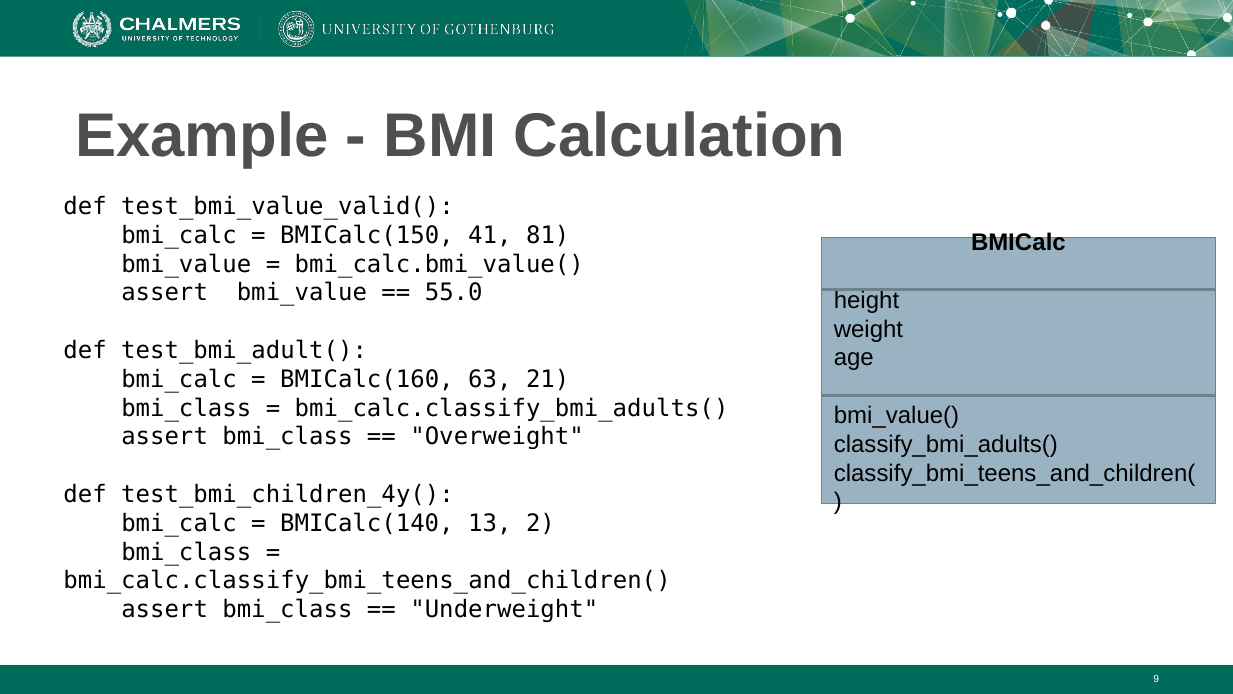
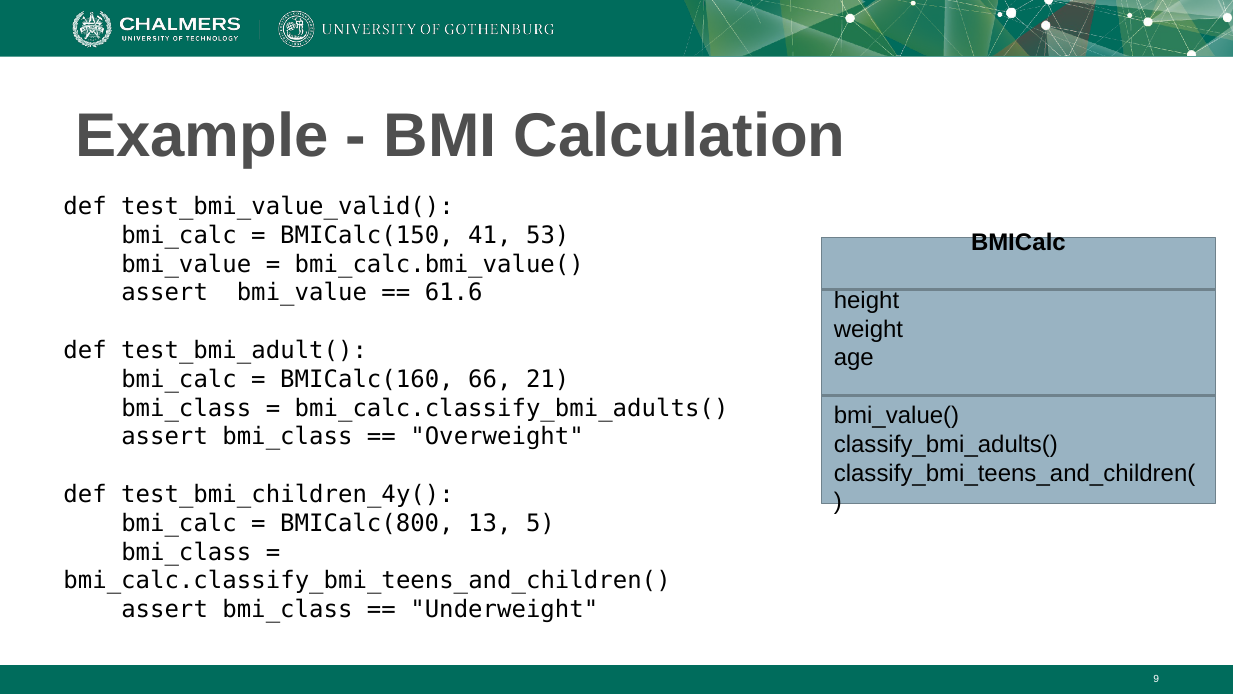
81: 81 -> 53
55.0: 55.0 -> 61.6
63: 63 -> 66
BMICalc(140: BMICalc(140 -> BMICalc(800
2: 2 -> 5
